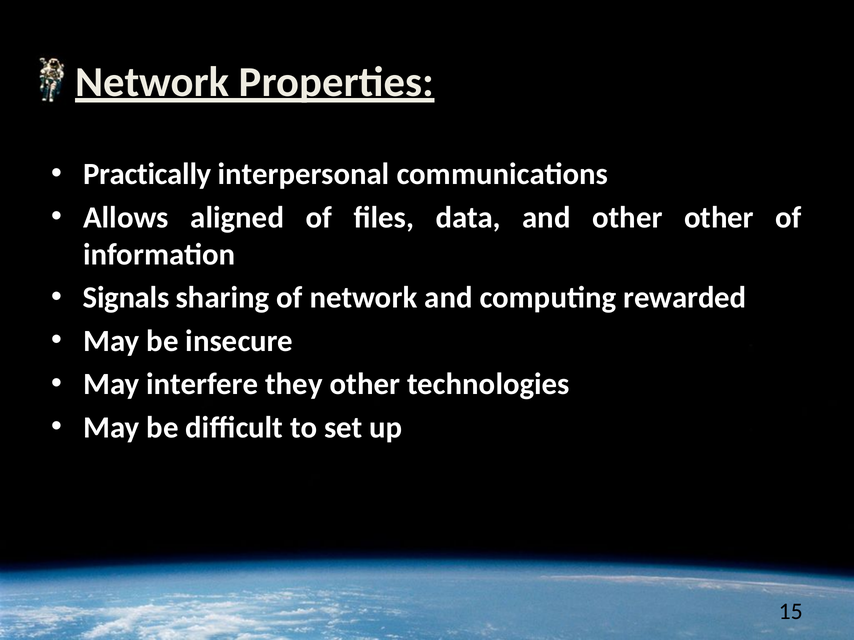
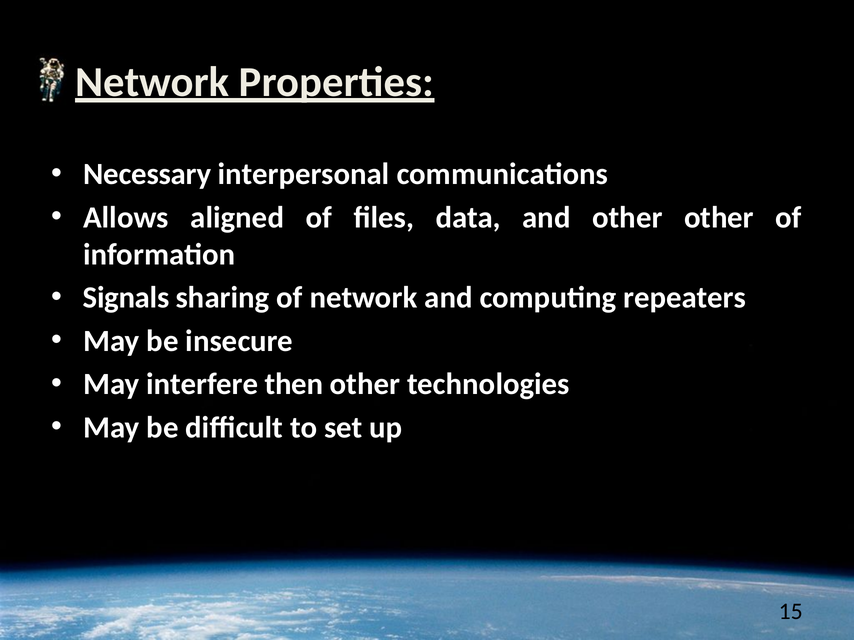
Practically: Practically -> Necessary
rewarded: rewarded -> repeaters
they: they -> then
